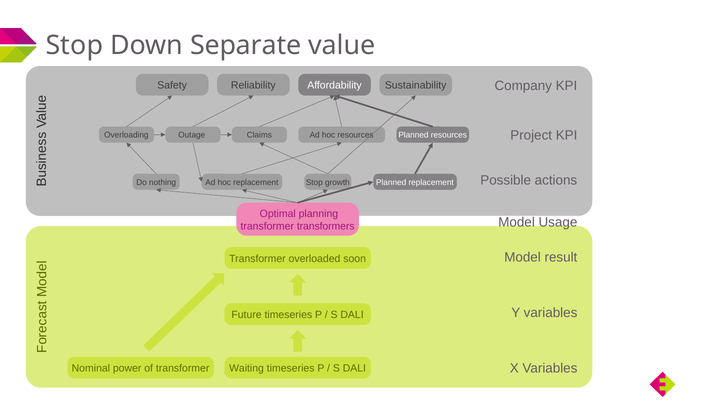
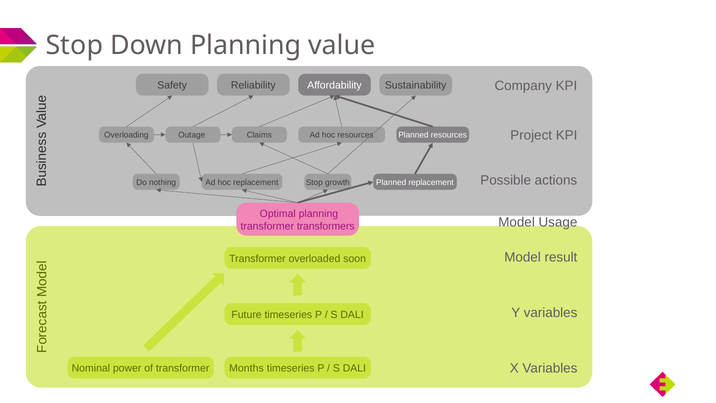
Down Separate: Separate -> Planning
Waiting: Waiting -> Months
